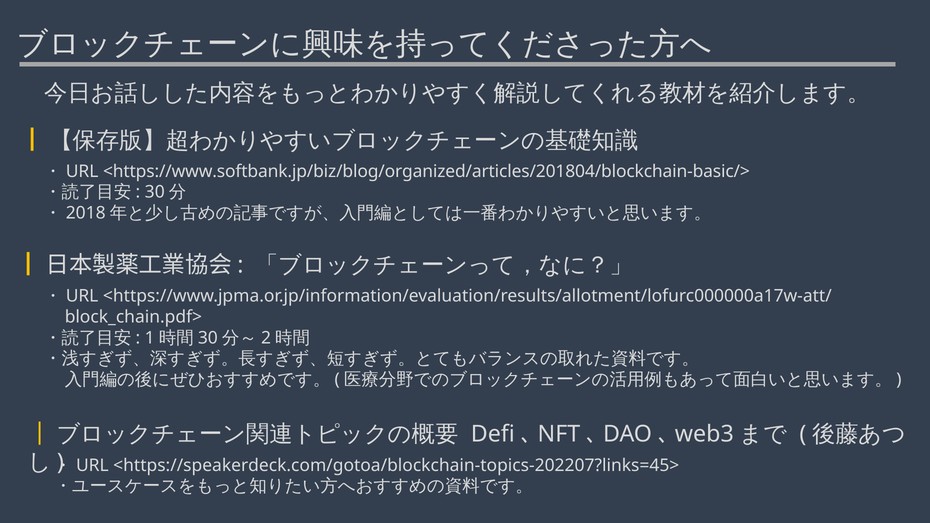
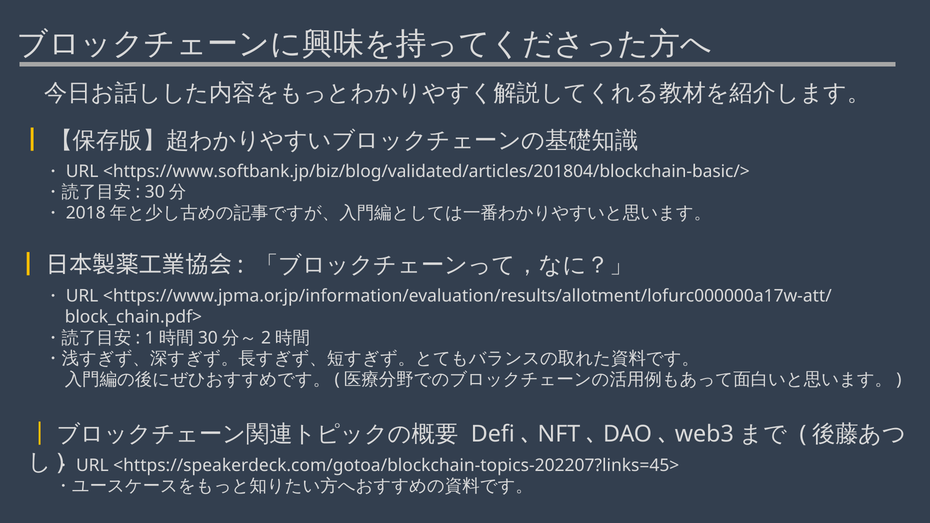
<https://www.softbank.jp/biz/blog/organized/articles/201804/blockchain-basic/>: <https://www.softbank.jp/biz/blog/organized/articles/201804/blockchain-basic/> -> <https://www.softbank.jp/biz/blog/validated/articles/201804/blockchain-basic/>
